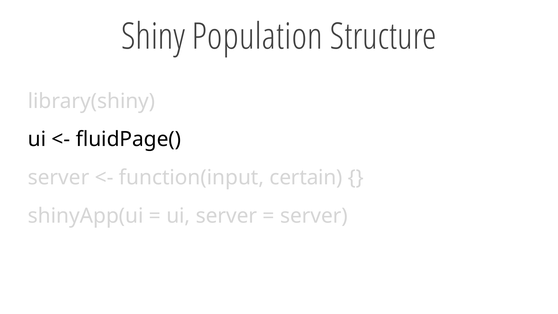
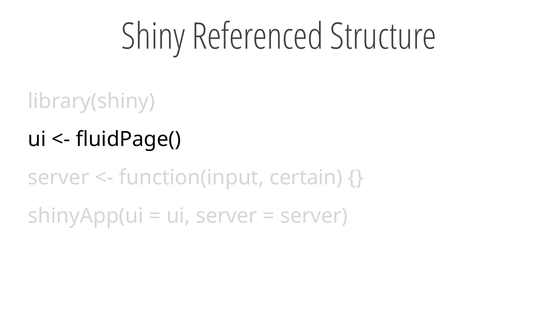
Population: Population -> Referenced
